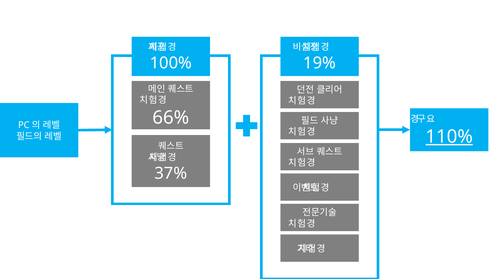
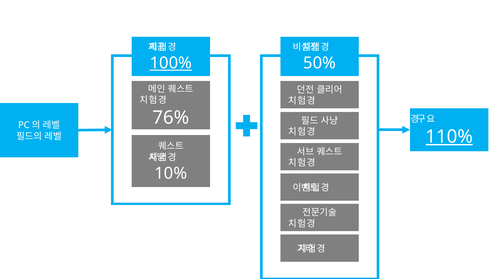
100% underline: none -> present
19%: 19% -> 50%
66%: 66% -> 76%
37%: 37% -> 10%
